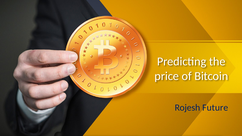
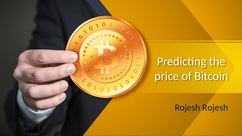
Rojesh Future: Future -> Rojesh
